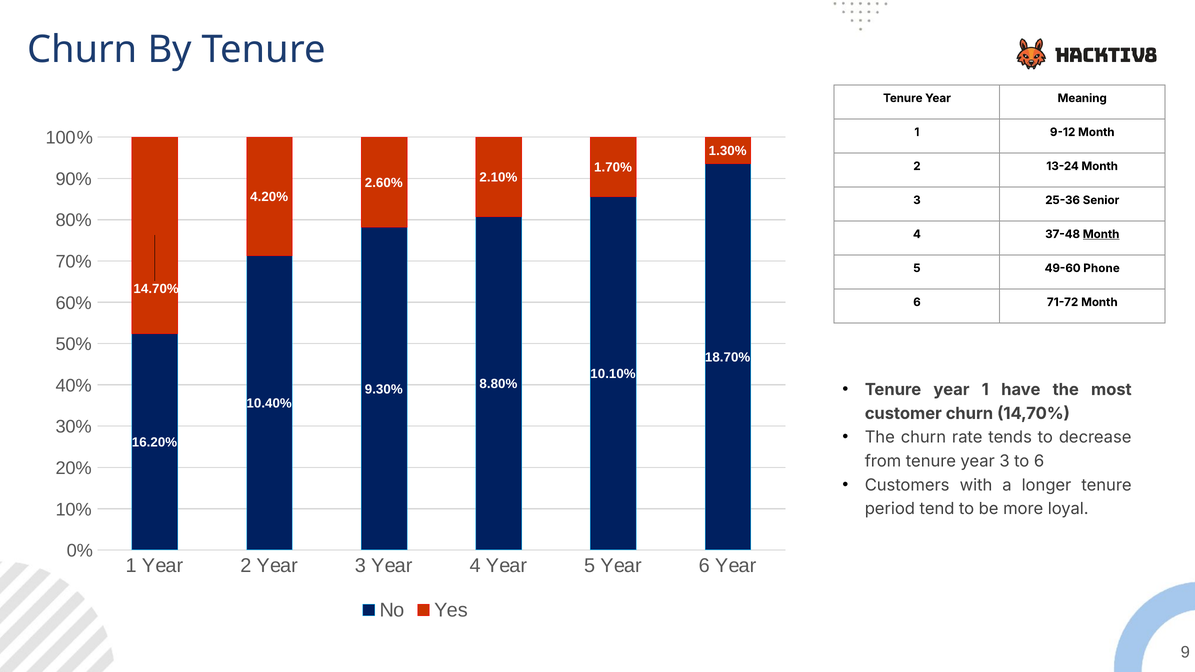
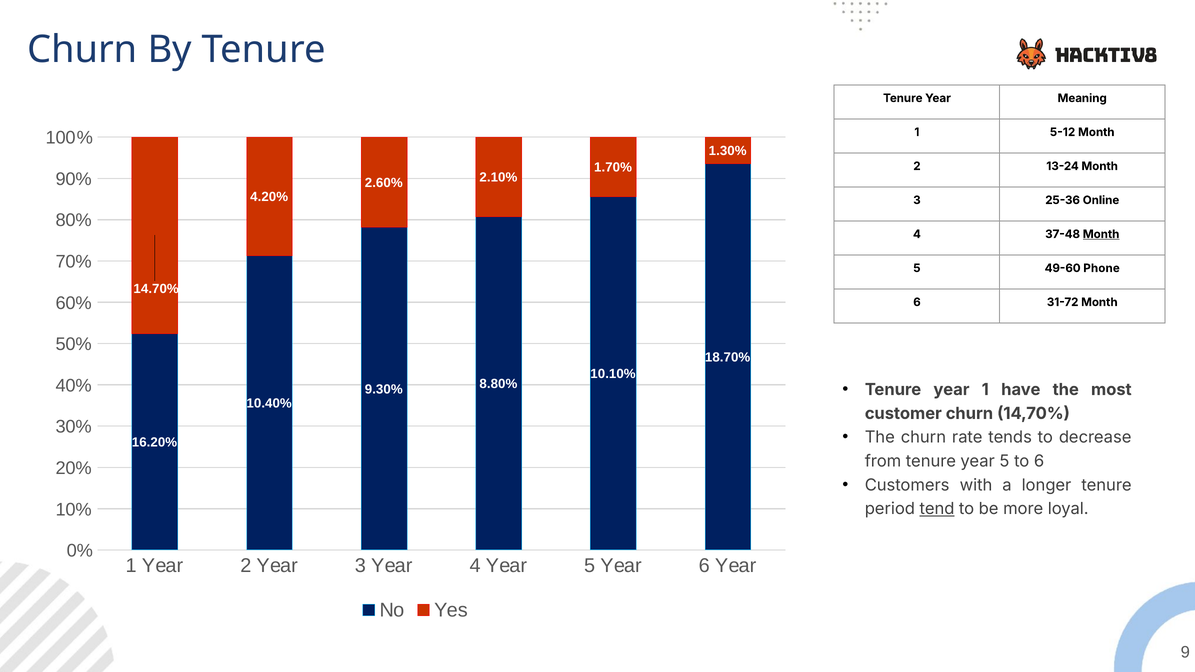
9-12: 9-12 -> 5-12
Senior: Senior -> Online
71-72: 71-72 -> 31-72
tenure year 3: 3 -> 5
tend underline: none -> present
